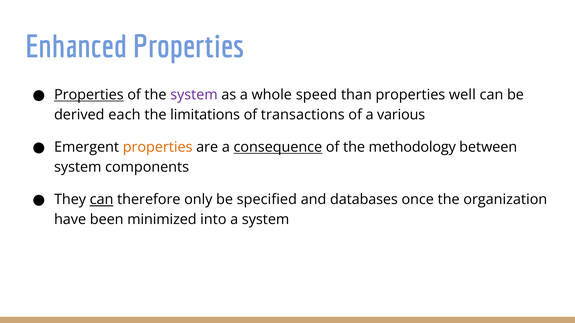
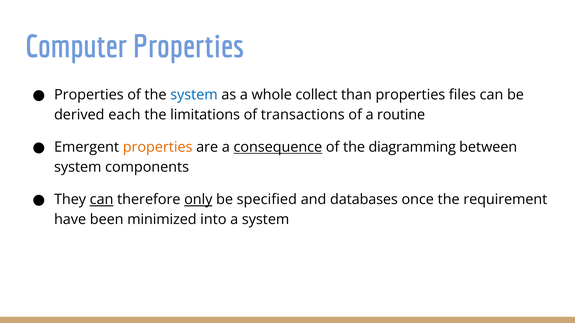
Enhanced: Enhanced -> Computer
Properties at (89, 95) underline: present -> none
system at (194, 95) colour: purple -> blue
speed: speed -> collect
well: well -> files
various: various -> routine
methodology: methodology -> diagramming
only underline: none -> present
organization: organization -> requirement
